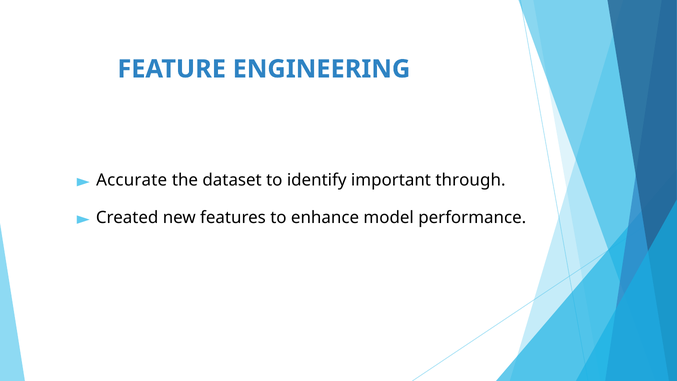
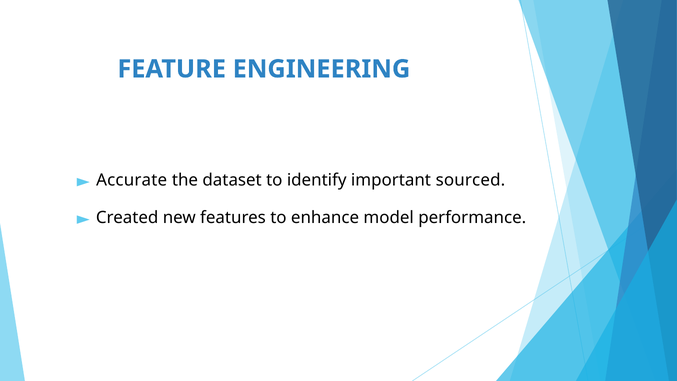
through: through -> sourced
